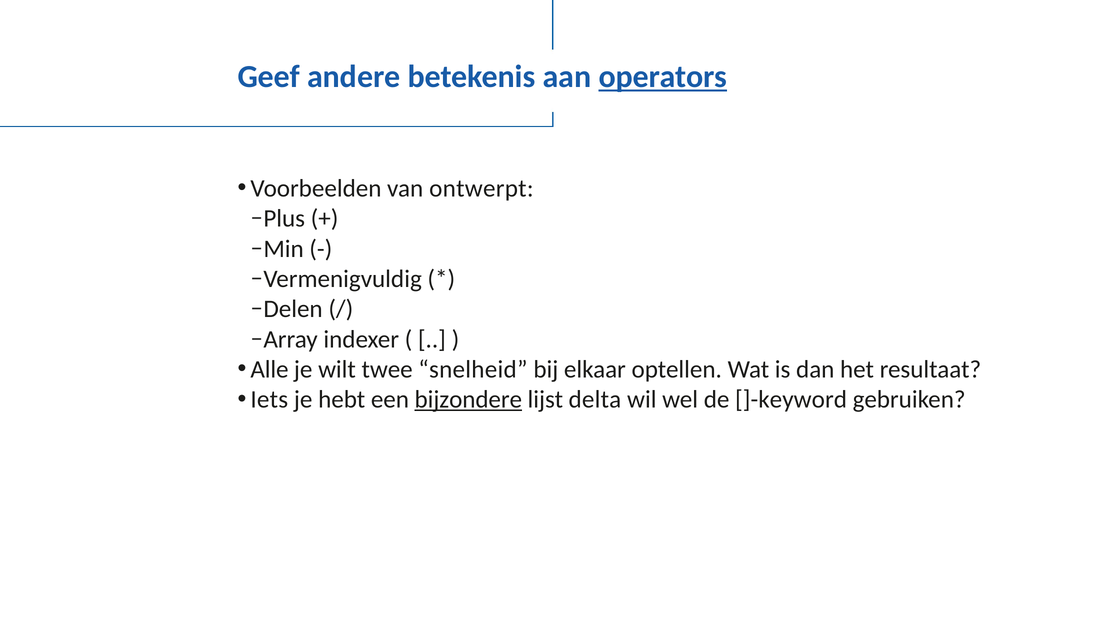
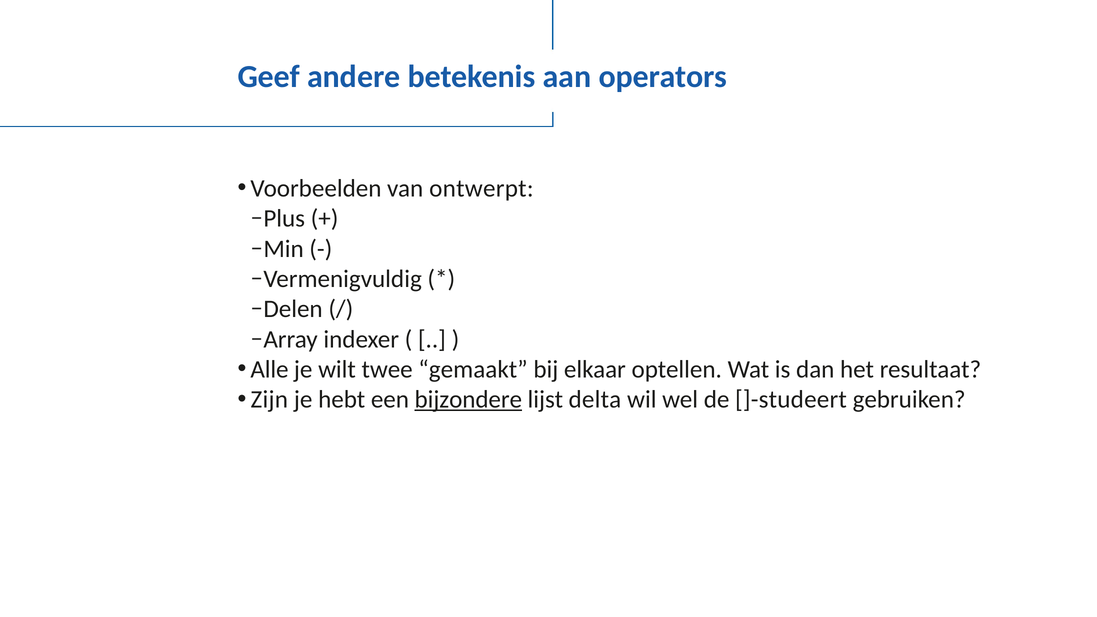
operators underline: present -> none
snelheid: snelheid -> gemaakt
Iets: Iets -> Zijn
]-keyword: ]-keyword -> ]-studeert
